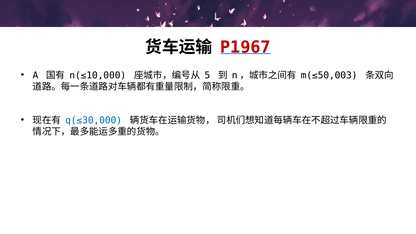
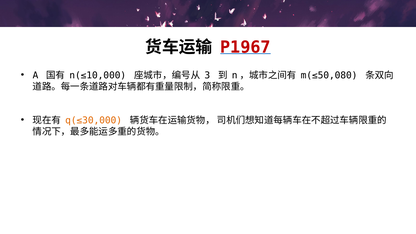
5: 5 -> 3
m(≤50,003: m(≤50,003 -> m(≤50,080
q(≤30,000 colour: blue -> orange
